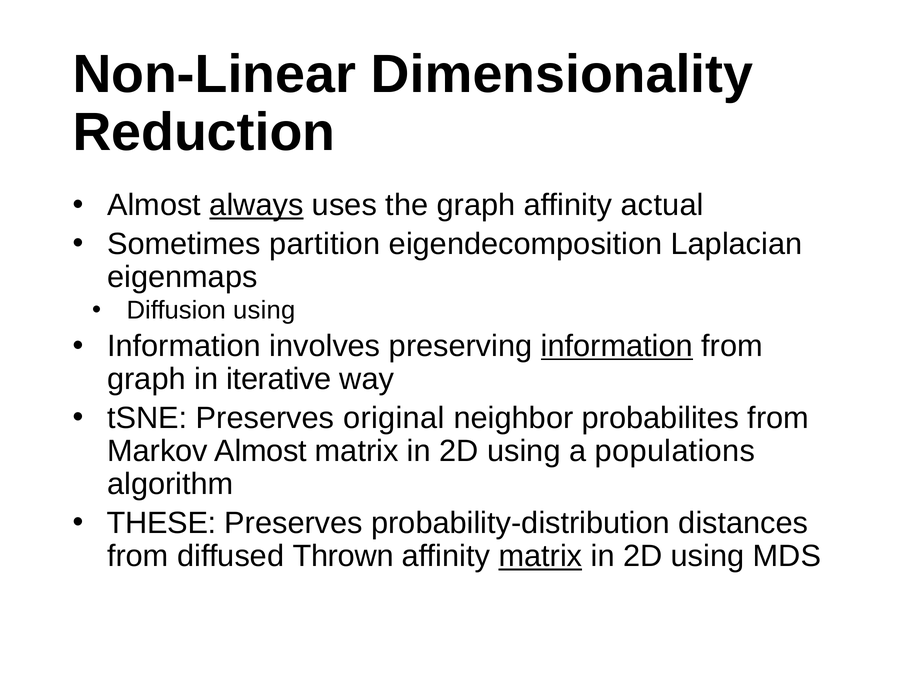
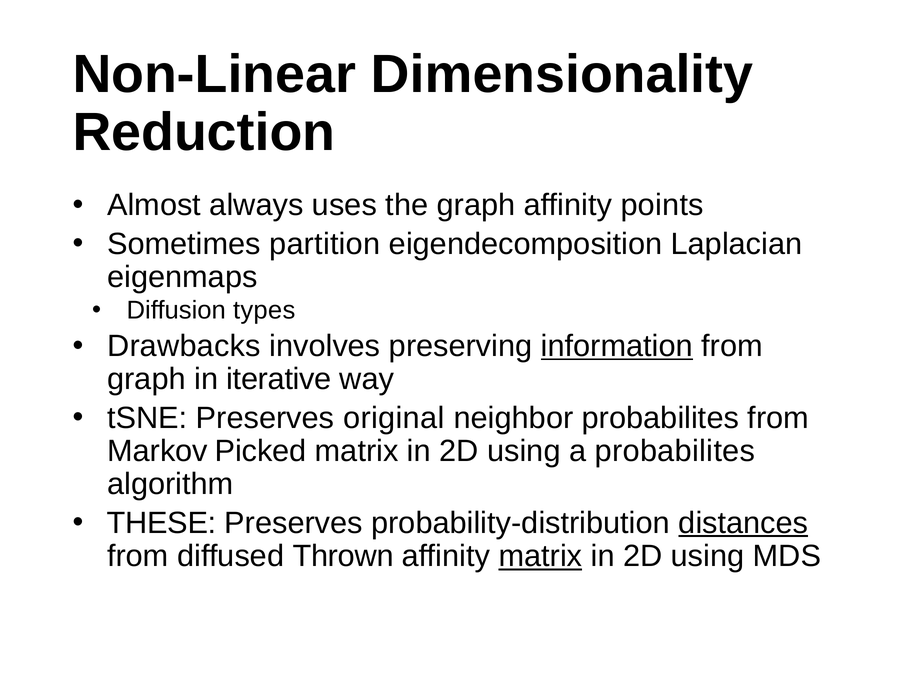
always underline: present -> none
actual: actual -> points
Diffusion using: using -> types
Information at (184, 346): Information -> Drawbacks
Markov Almost: Almost -> Picked
a populations: populations -> probabilites
distances underline: none -> present
